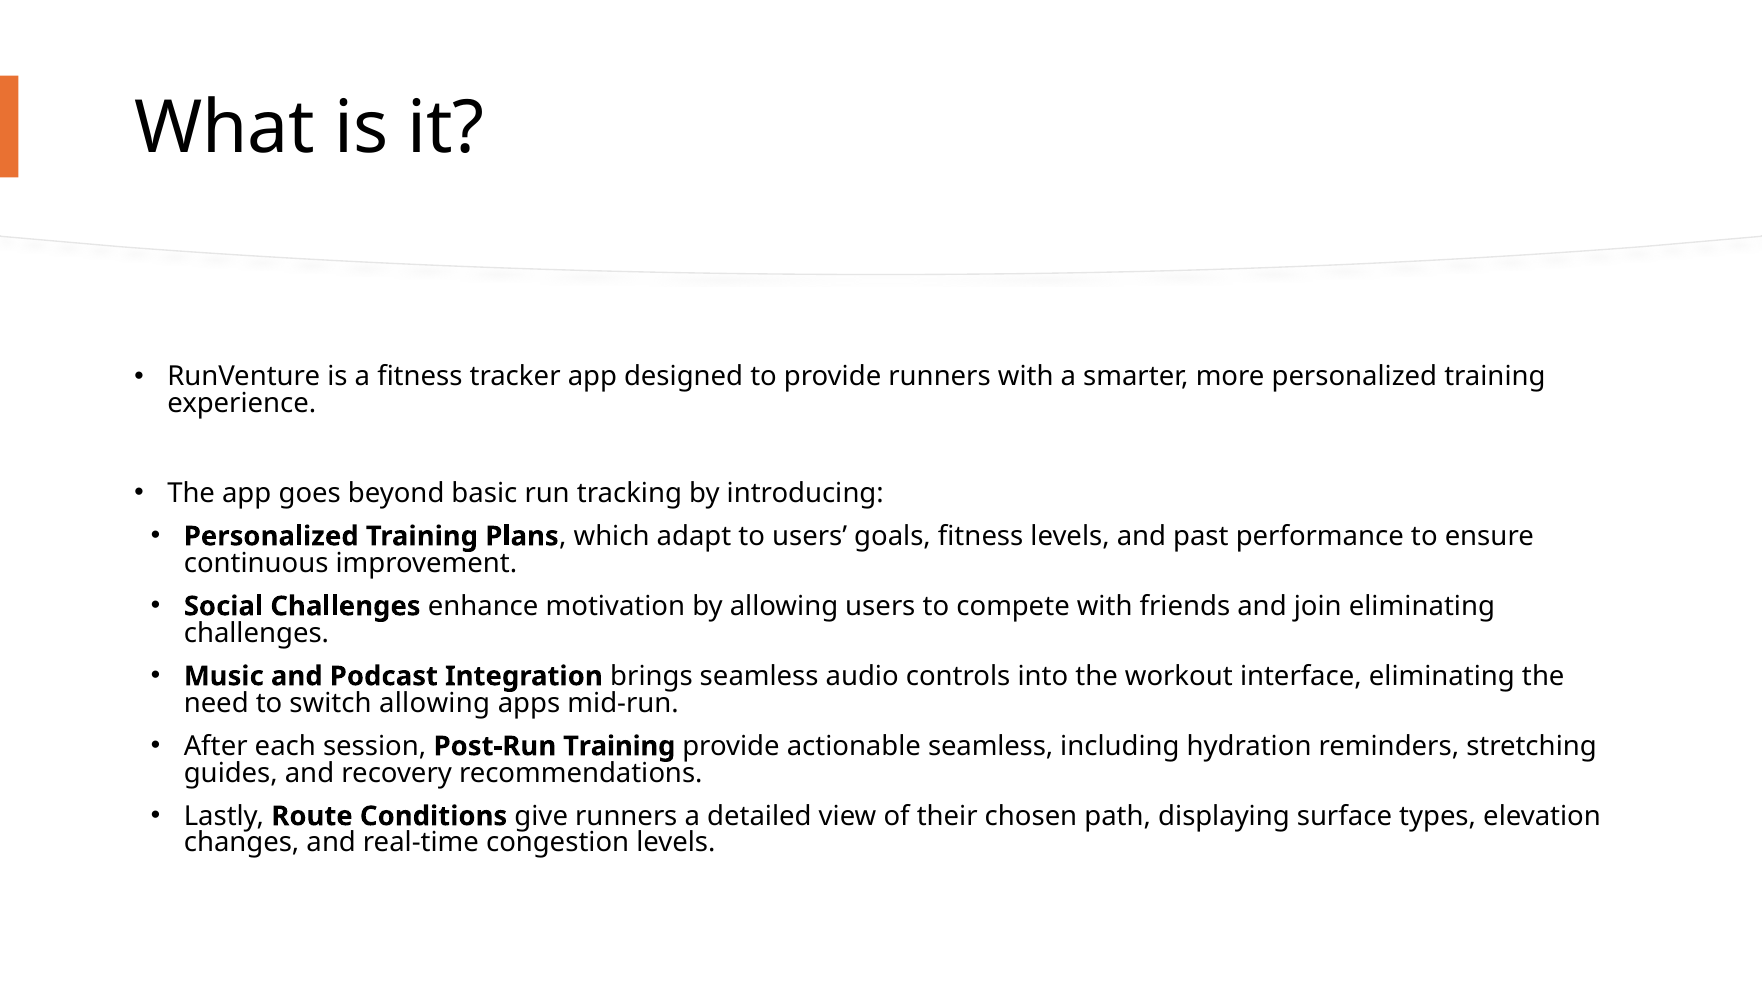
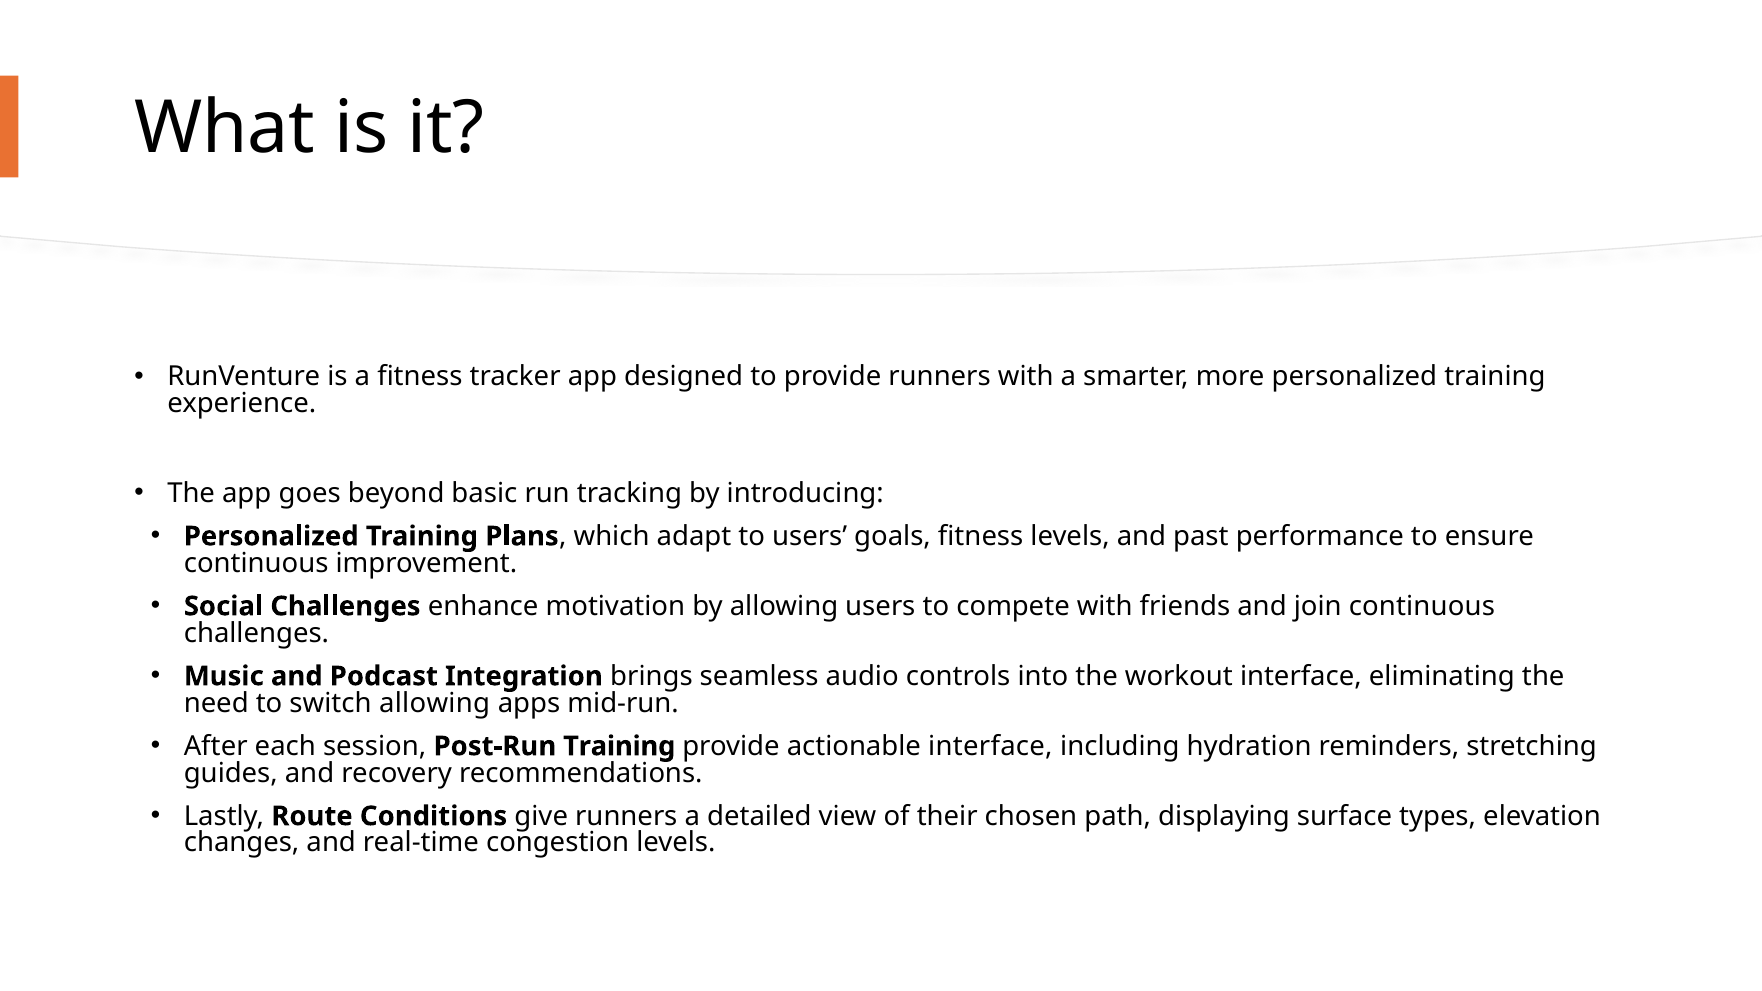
join eliminating: eliminating -> continuous
actionable seamless: seamless -> interface
